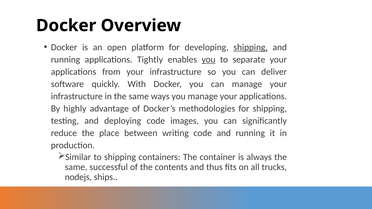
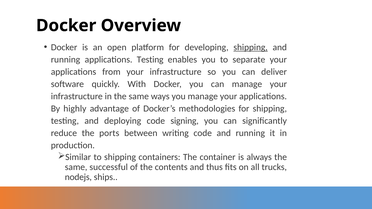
applications Tightly: Tightly -> Testing
you at (209, 60) underline: present -> none
images: images -> signing
place: place -> ports
